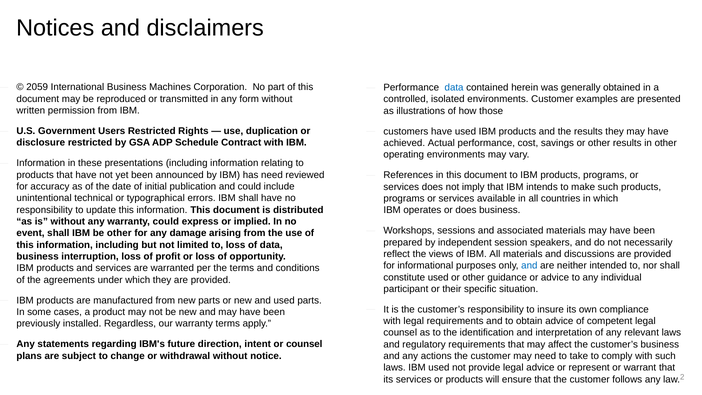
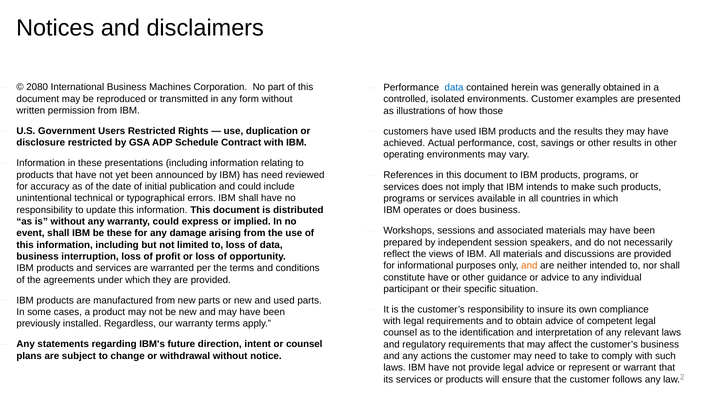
2059: 2059 -> 2080
be other: other -> these
and at (529, 266) colour: blue -> orange
constitute used: used -> have
IBM used: used -> have
